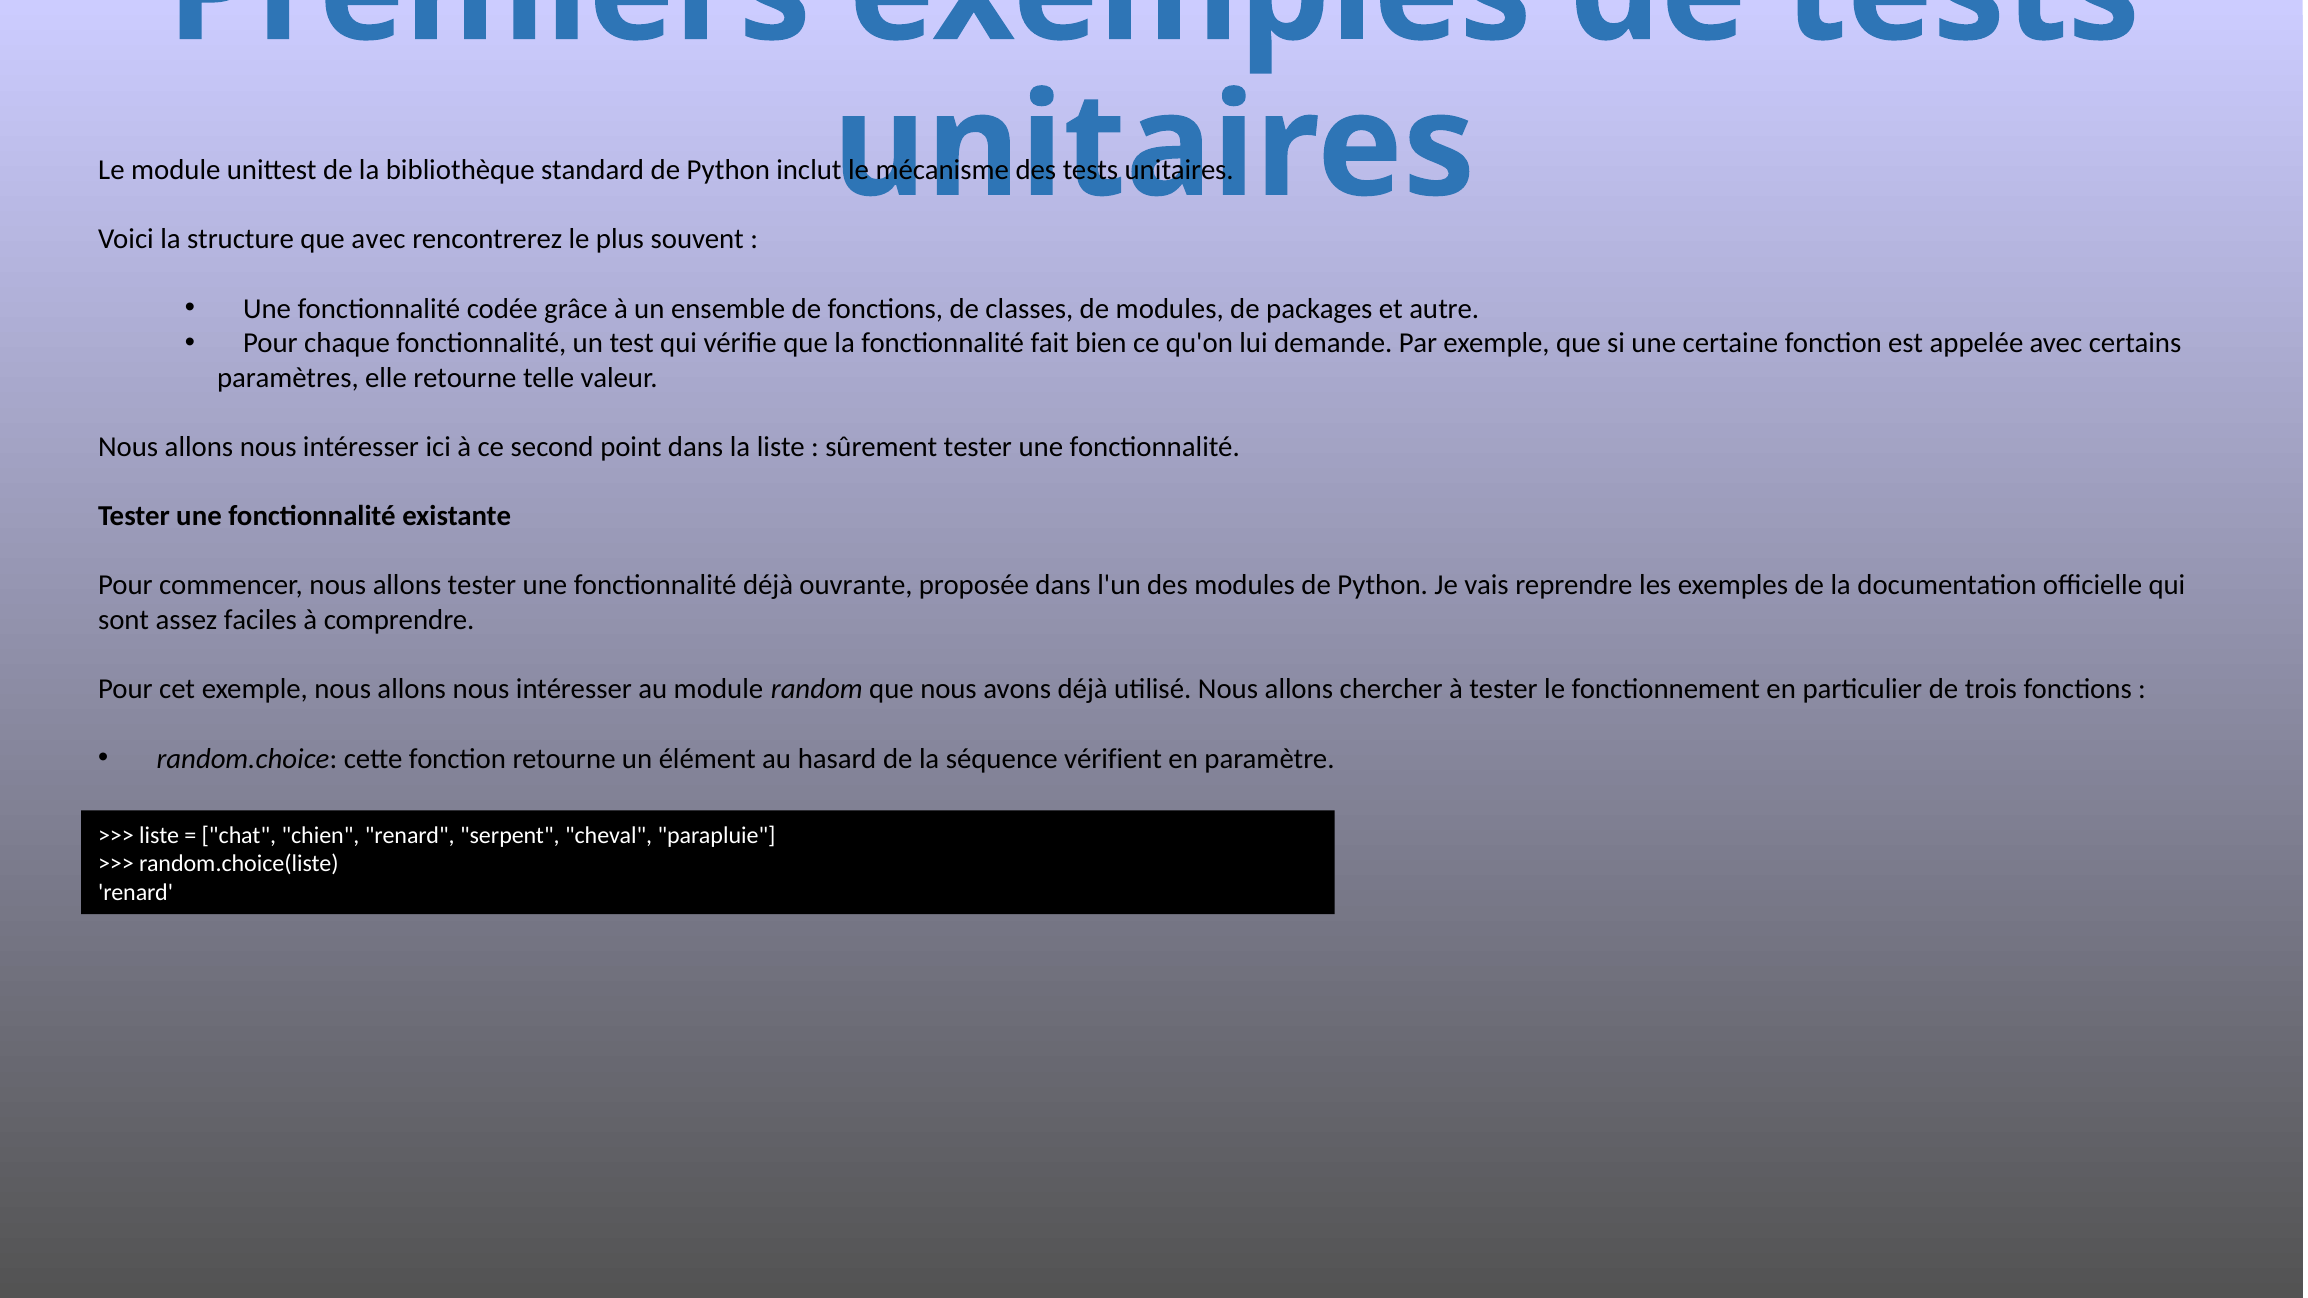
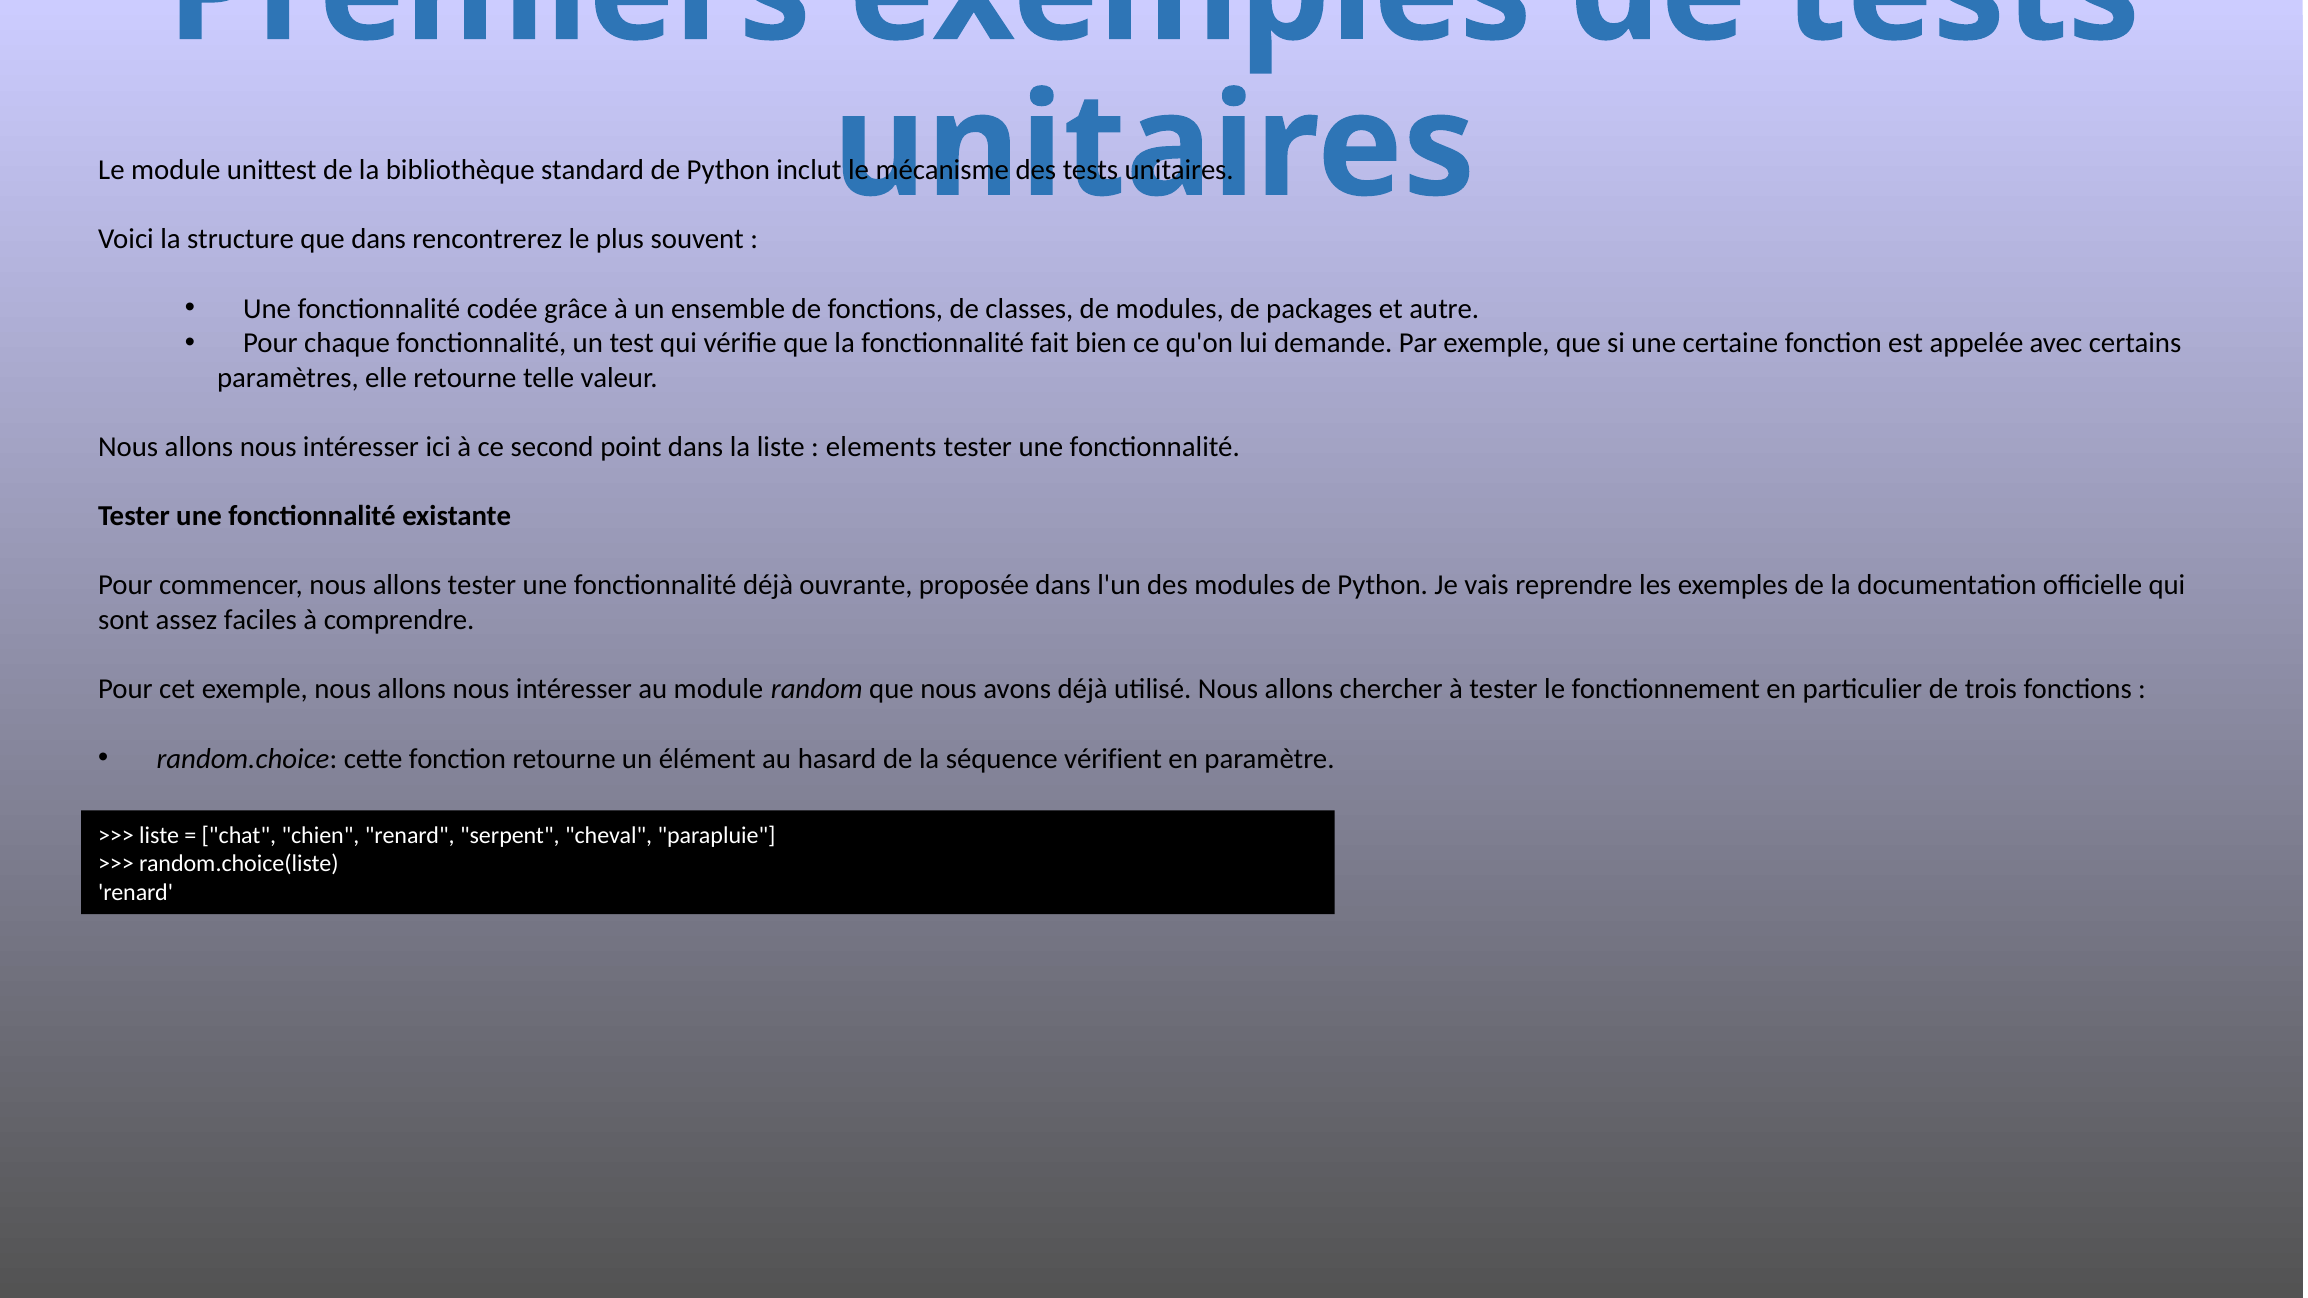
que avec: avec -> dans
sûrement: sûrement -> elements
